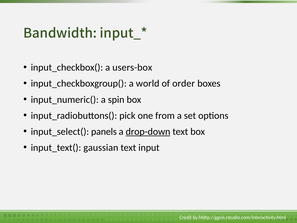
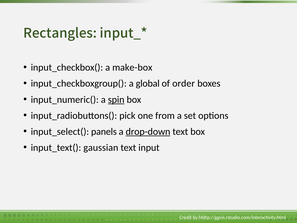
Bandwidth: Bandwidth -> Rectangles
users-box: users-box -> make-box
world: world -> global
spin underline: none -> present
